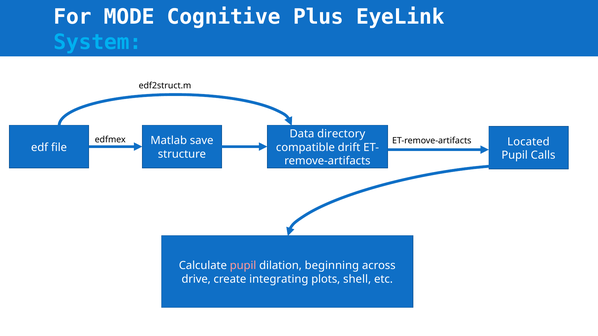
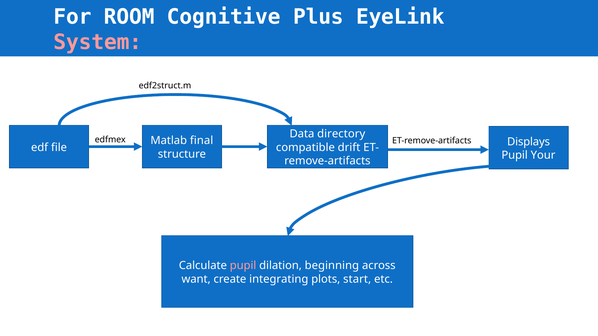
MODE: MODE -> ROOM
System colour: light blue -> pink
save: save -> final
Located: Located -> Displays
Calls: Calls -> Your
drive: drive -> want
shell: shell -> start
